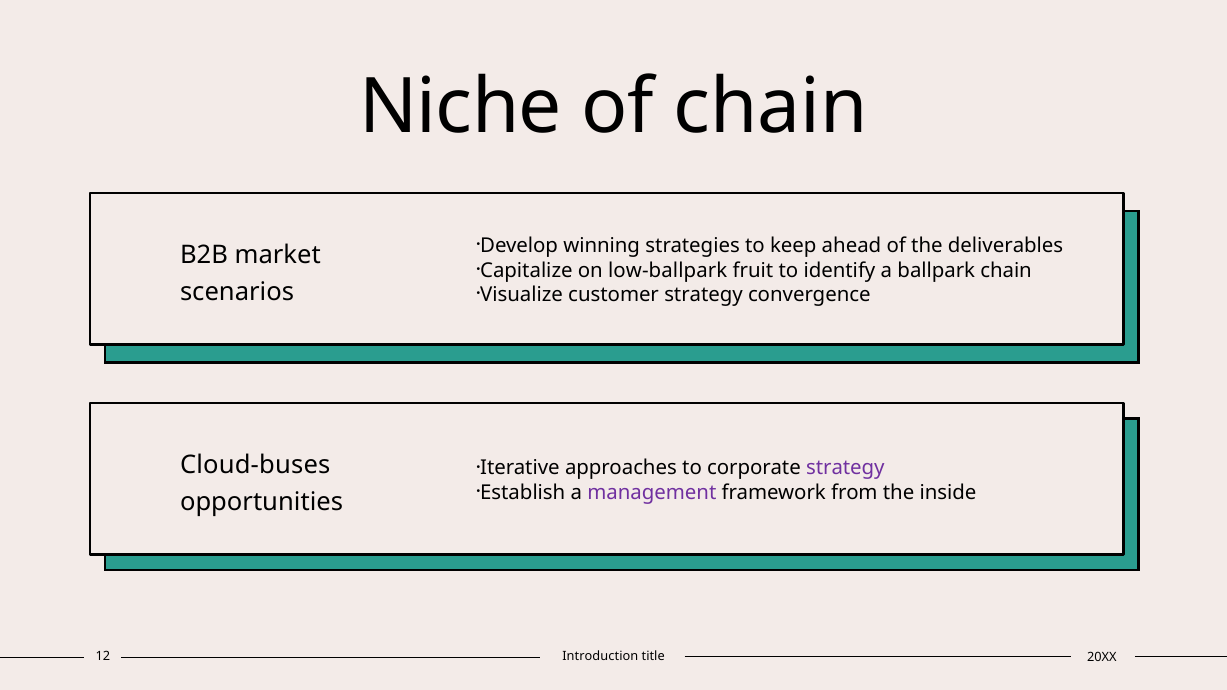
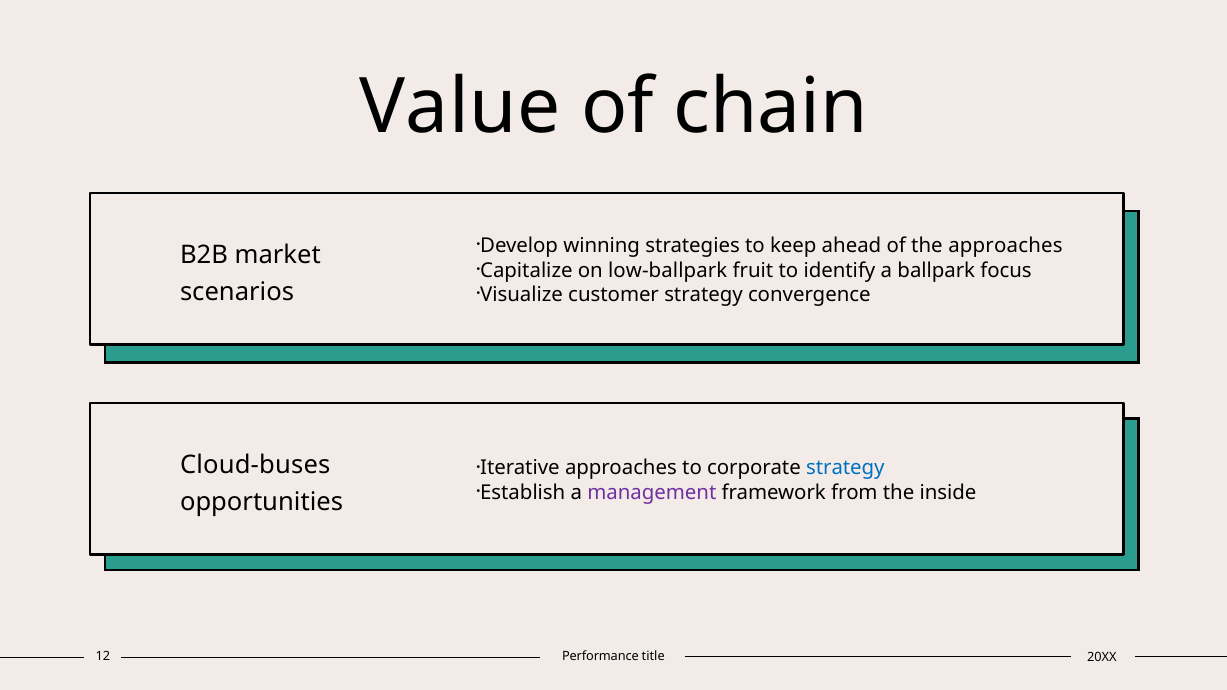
Niche: Niche -> Value
the deliverables: deliverables -> approaches
ballpark chain: chain -> focus
strategy at (845, 468) colour: purple -> blue
Introduction: Introduction -> Performance
